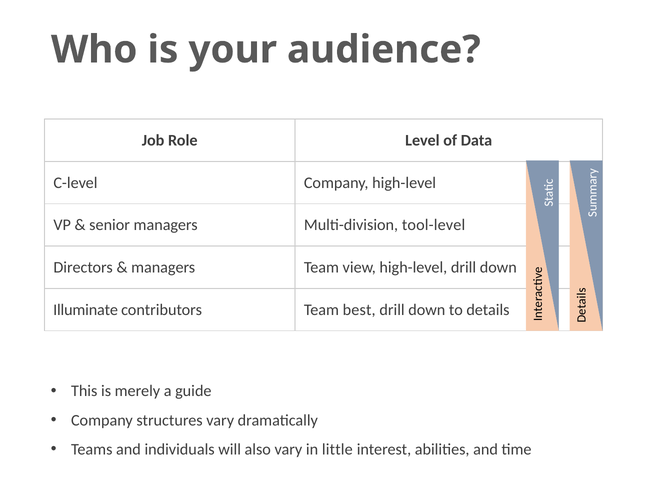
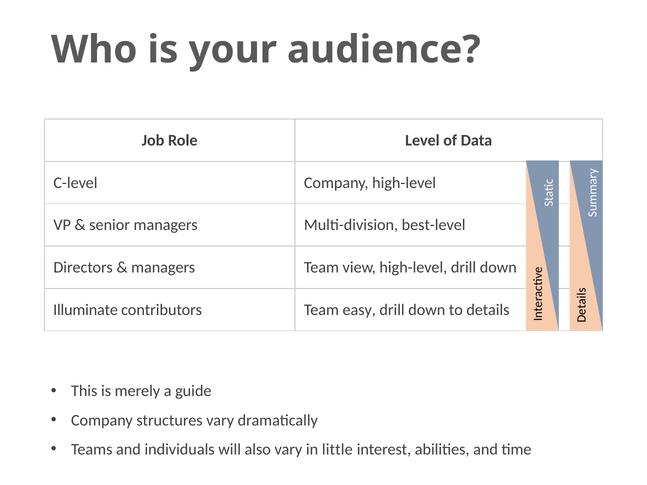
tool-level: tool-level -> best-level
best: best -> easy
